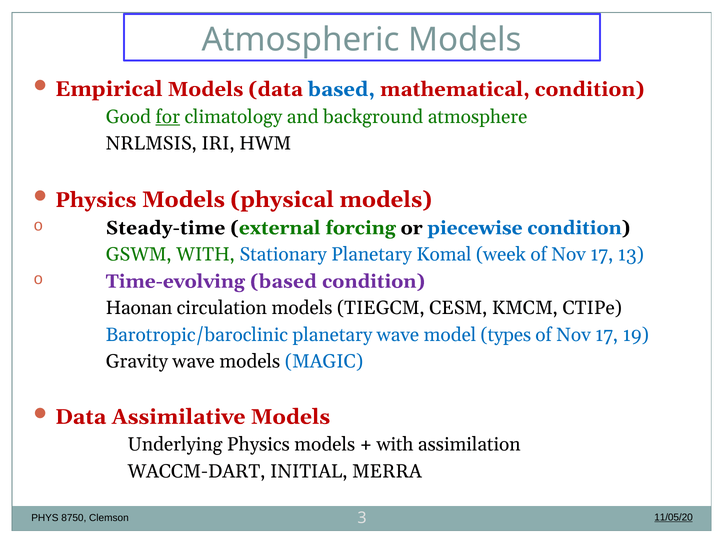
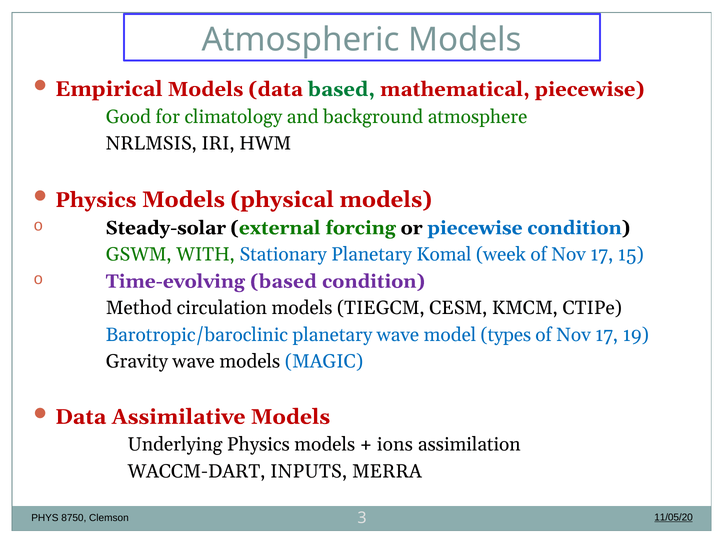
based at (341, 89) colour: blue -> green
mathematical condition: condition -> piecewise
for underline: present -> none
Steady-time: Steady-time -> Steady-solar
13: 13 -> 15
Haonan: Haonan -> Method
with at (395, 445): with -> ions
INITIAL: INITIAL -> INPUTS
